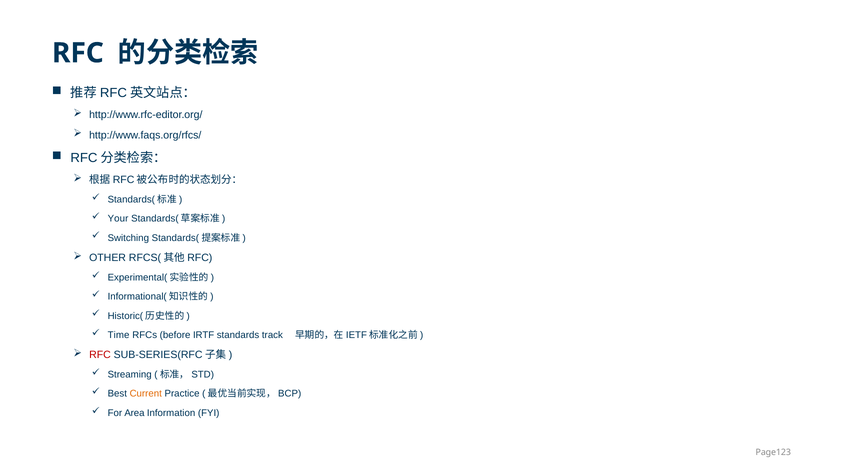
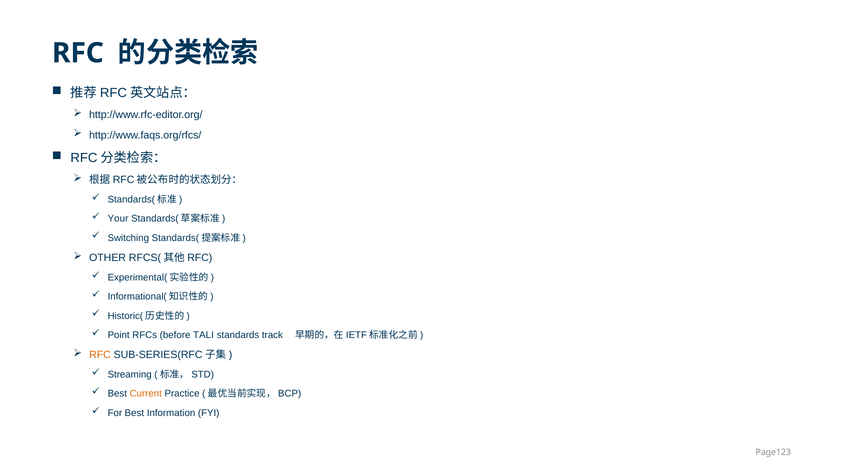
Time: Time -> Point
IRTF: IRTF -> TALI
RFC at (100, 355) colour: red -> orange
For Area: Area -> Best
